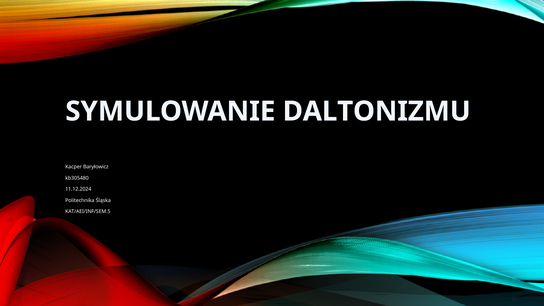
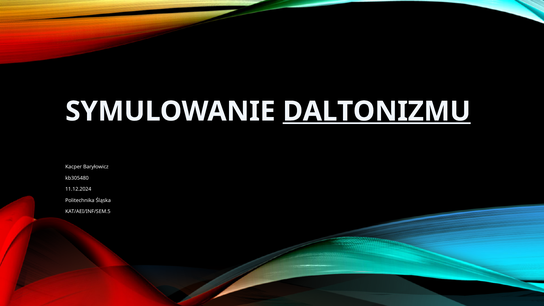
DALTONIZMU underline: none -> present
